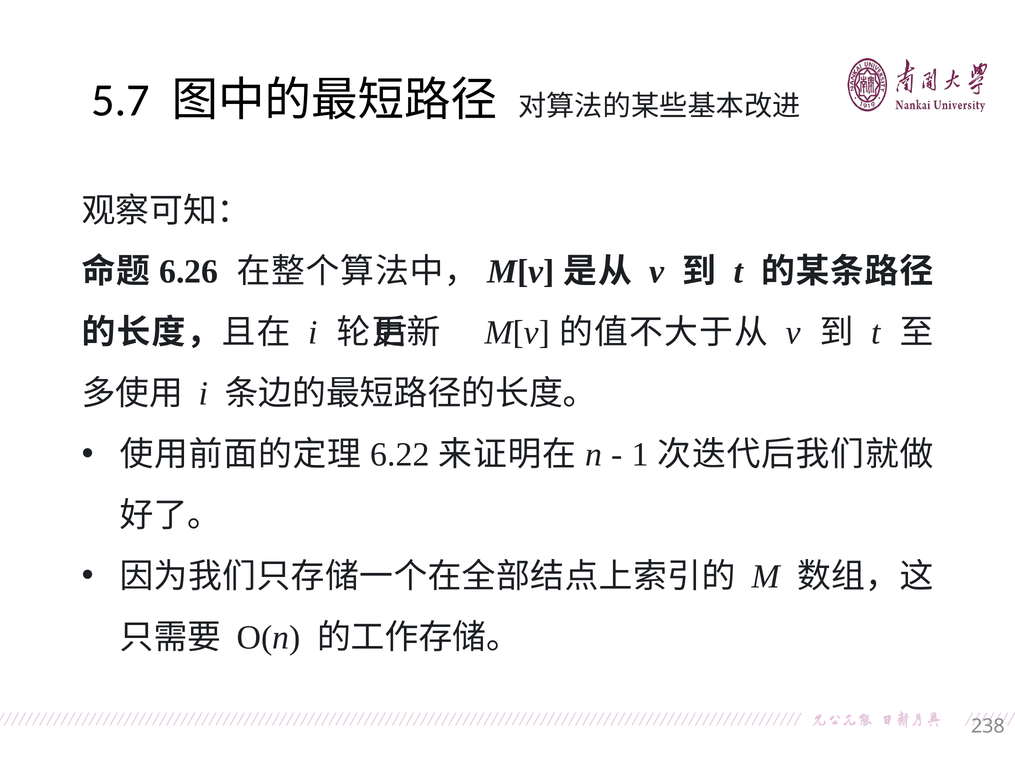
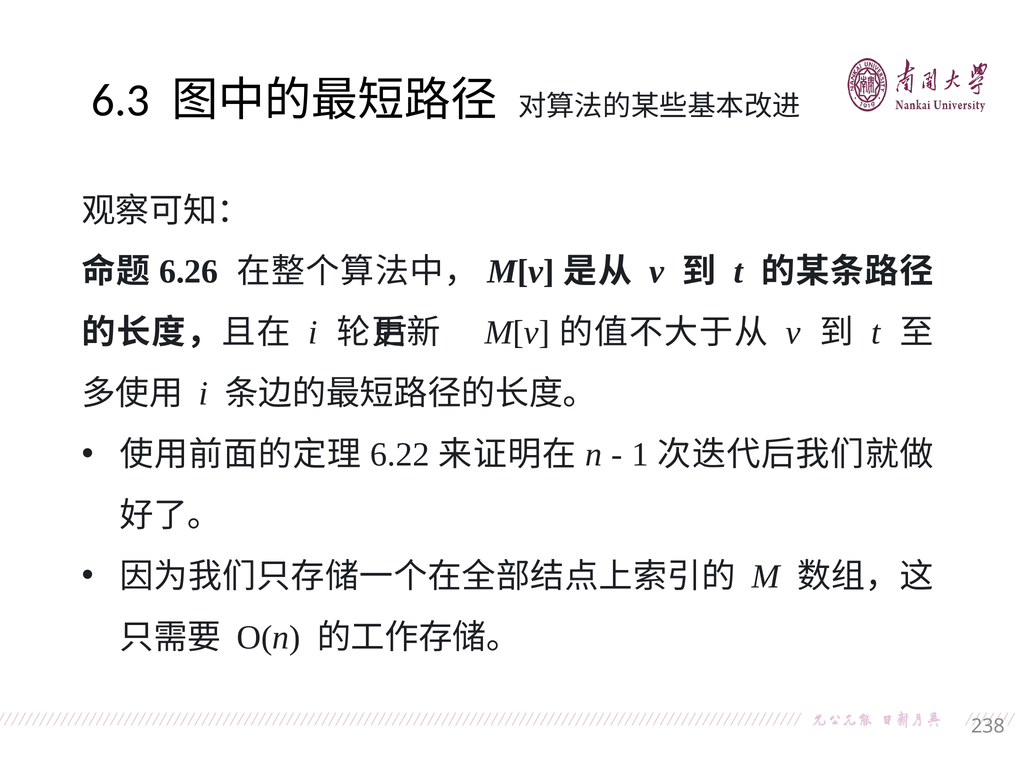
5.7: 5.7 -> 6.3
